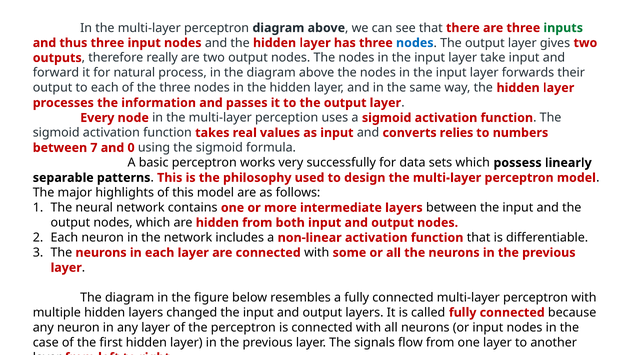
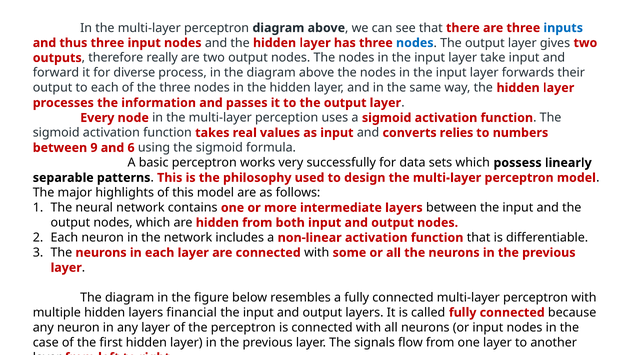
inputs colour: green -> blue
natural: natural -> diverse
7: 7 -> 9
0: 0 -> 6
changed: changed -> financial
